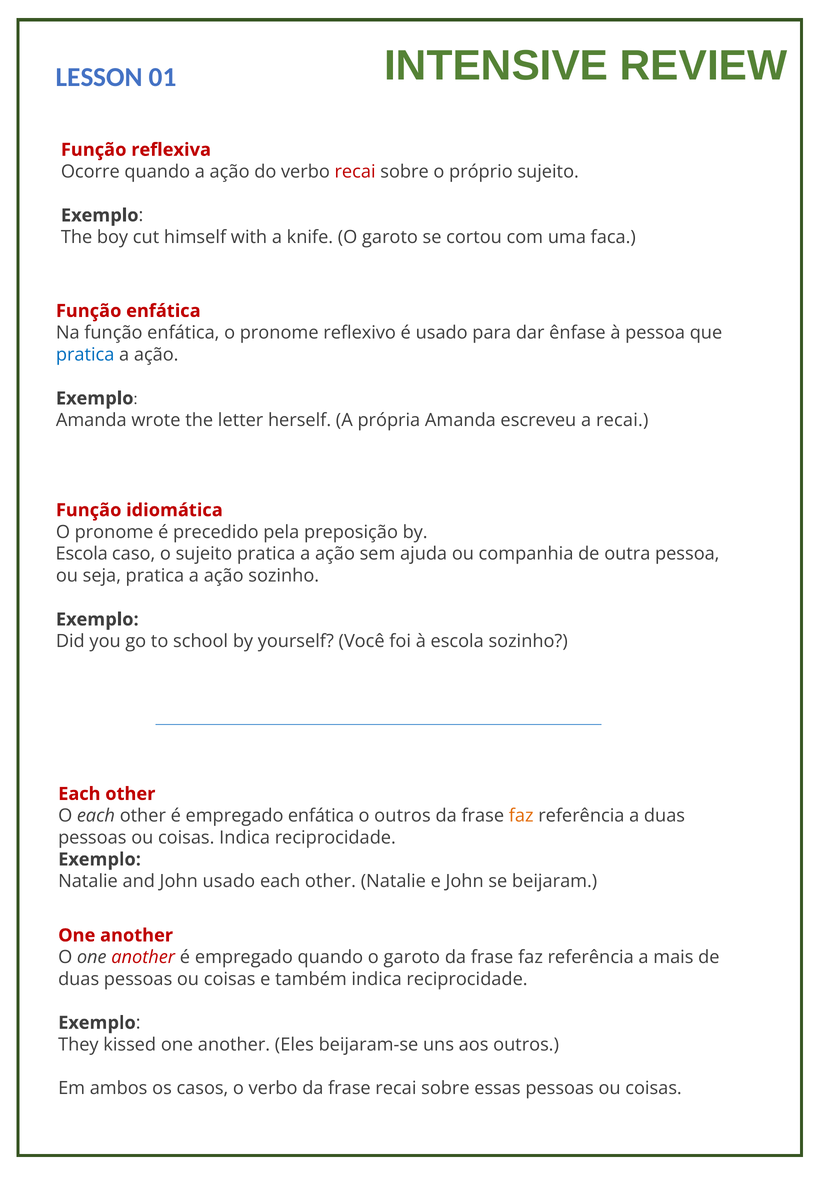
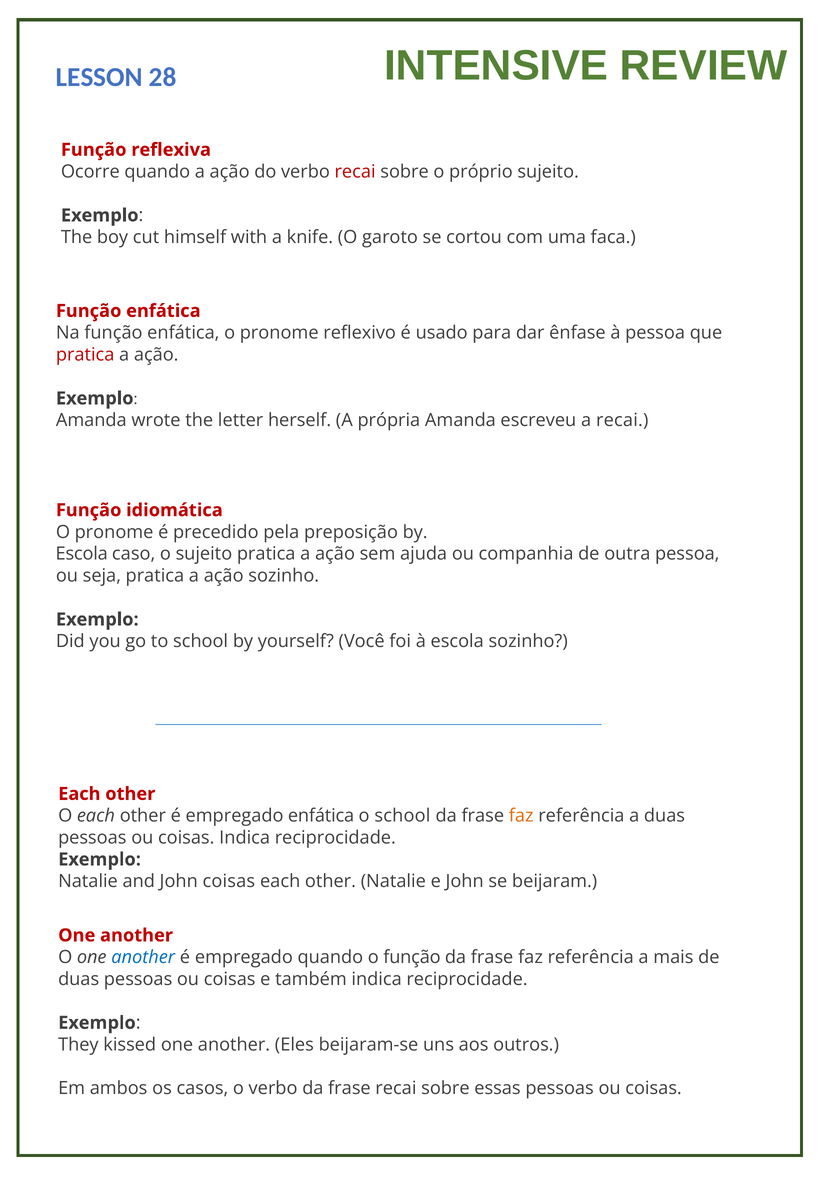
01: 01 -> 28
pratica at (85, 355) colour: blue -> red
o outros: outros -> school
John usado: usado -> coisas
another at (143, 958) colour: red -> blue
quando o garoto: garoto -> função
